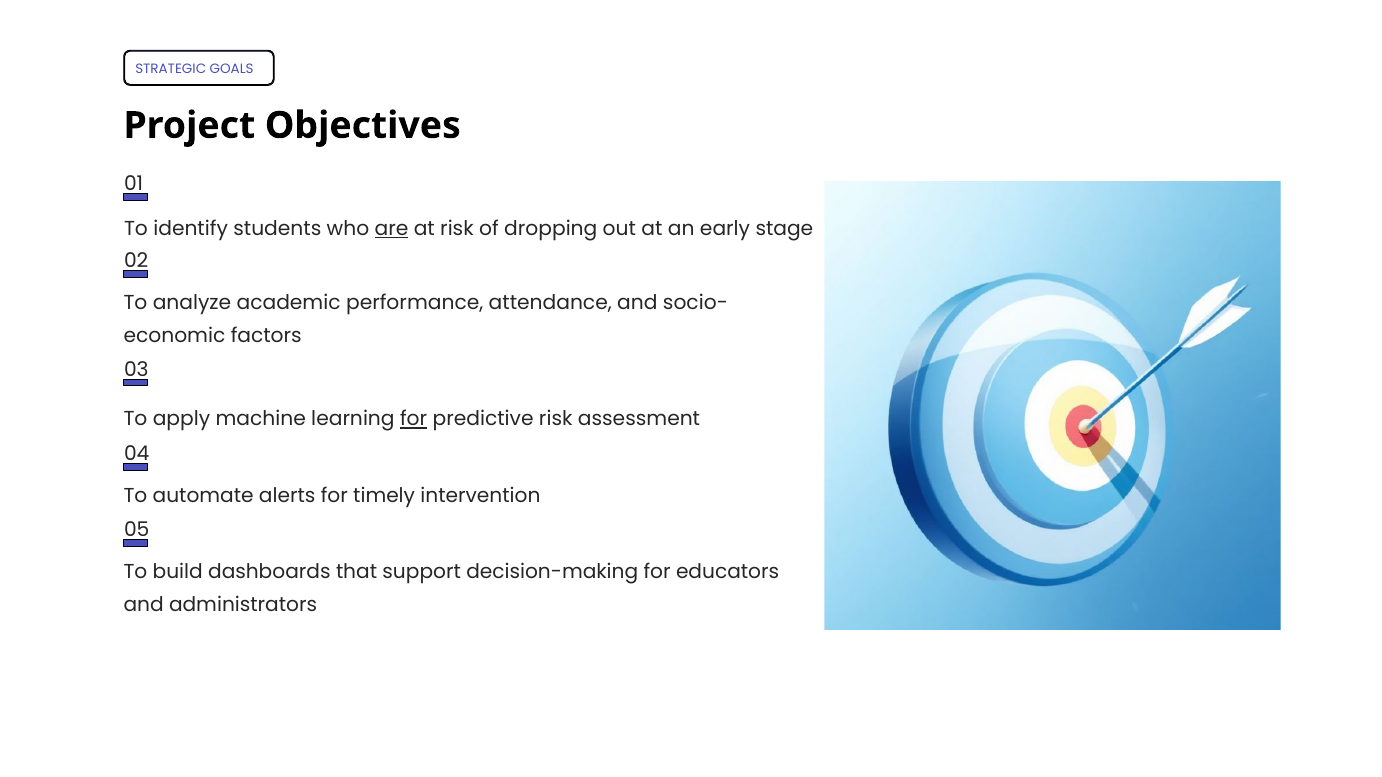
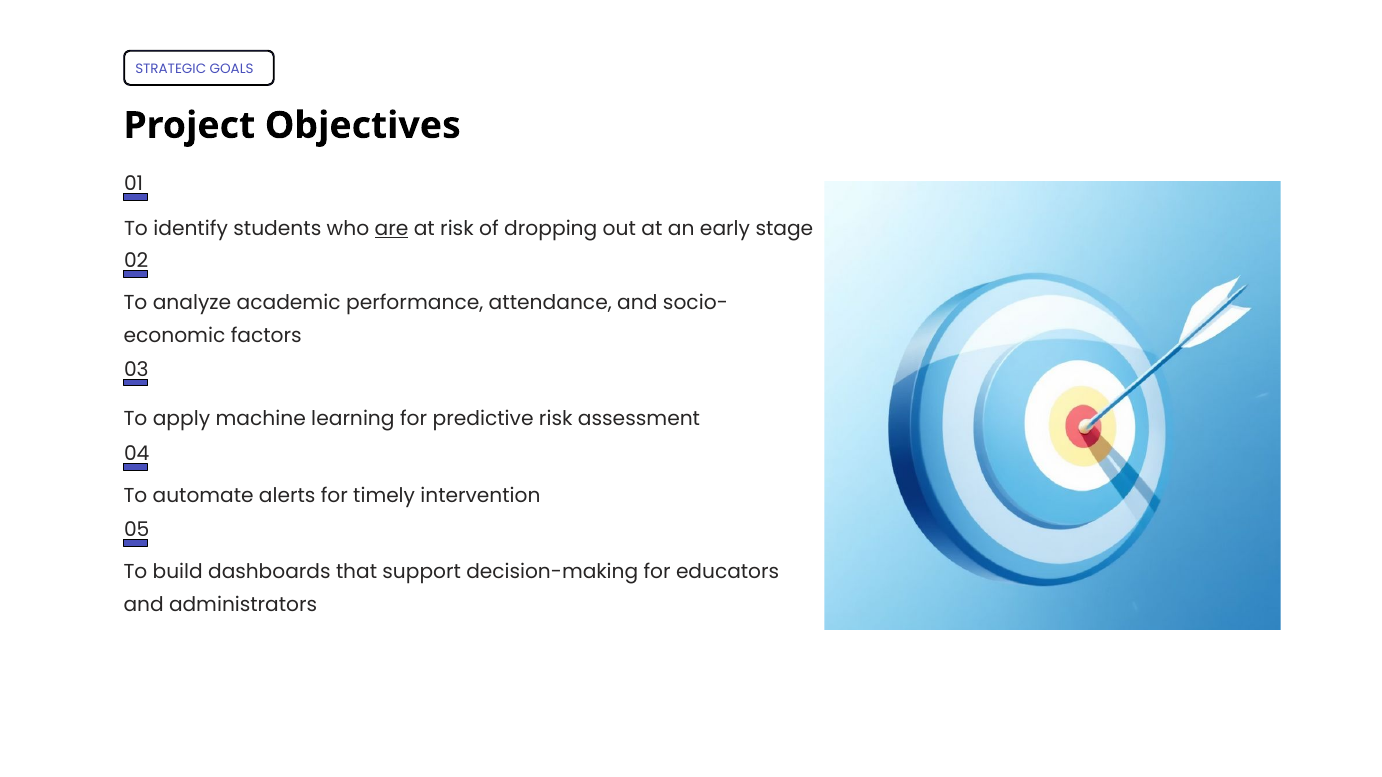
for at (414, 419) underline: present -> none
